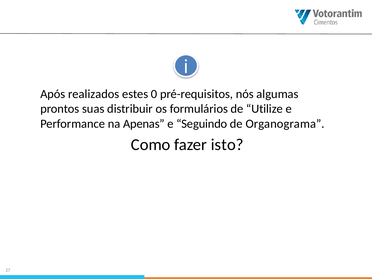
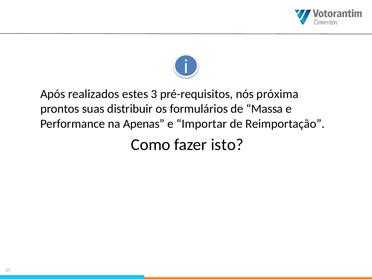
0: 0 -> 3
algumas: algumas -> próxima
Utilize: Utilize -> Massa
Seguindo: Seguindo -> Importar
Organograma: Organograma -> Reimportação
